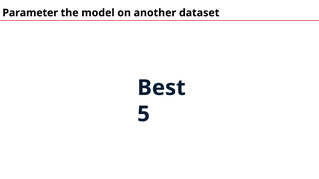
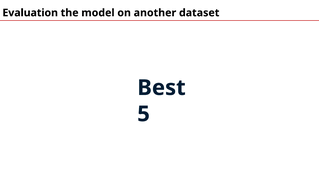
Parameter: Parameter -> Evaluation
